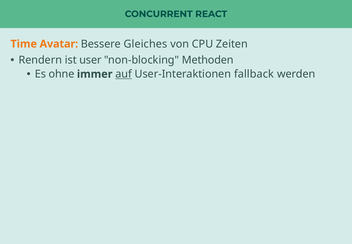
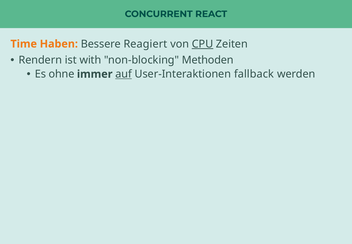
Avatar: Avatar -> Haben
Gleiches: Gleiches -> Reagiert
CPU underline: none -> present
user: user -> with
